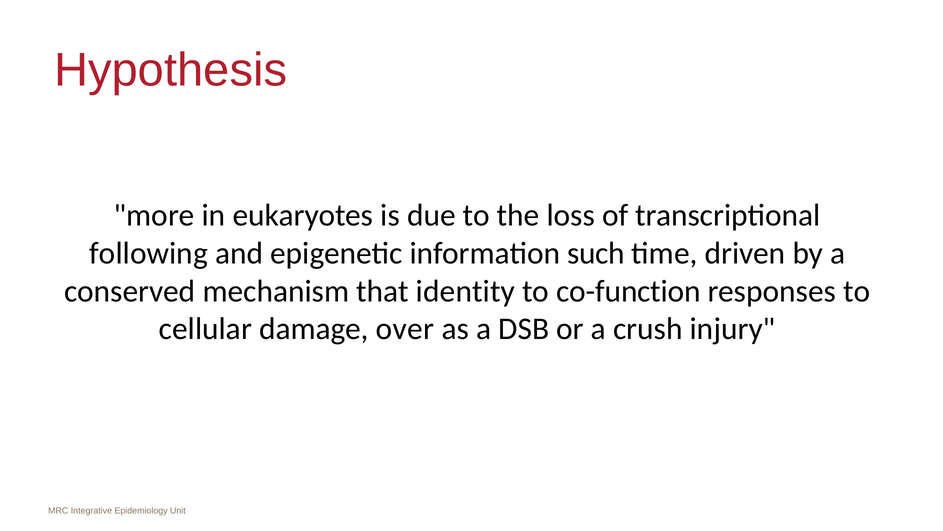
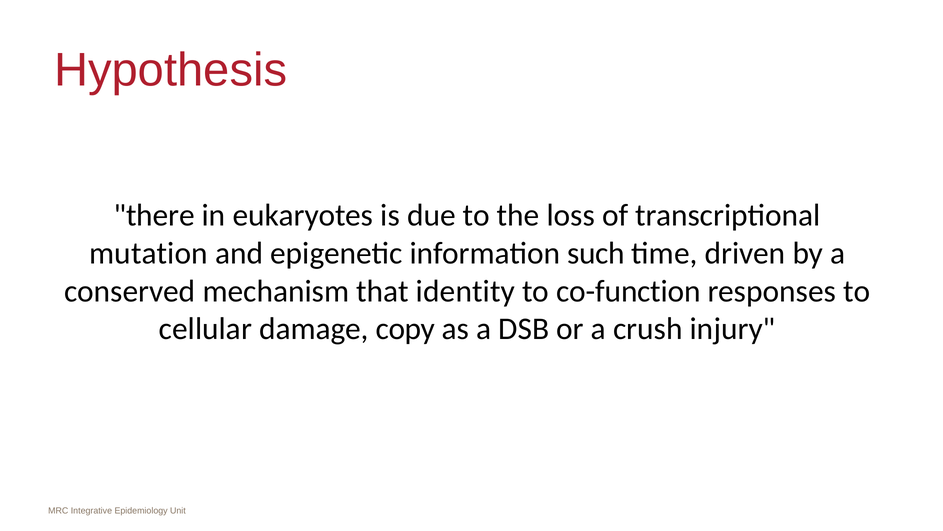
more: more -> there
following: following -> mutation
over: over -> copy
